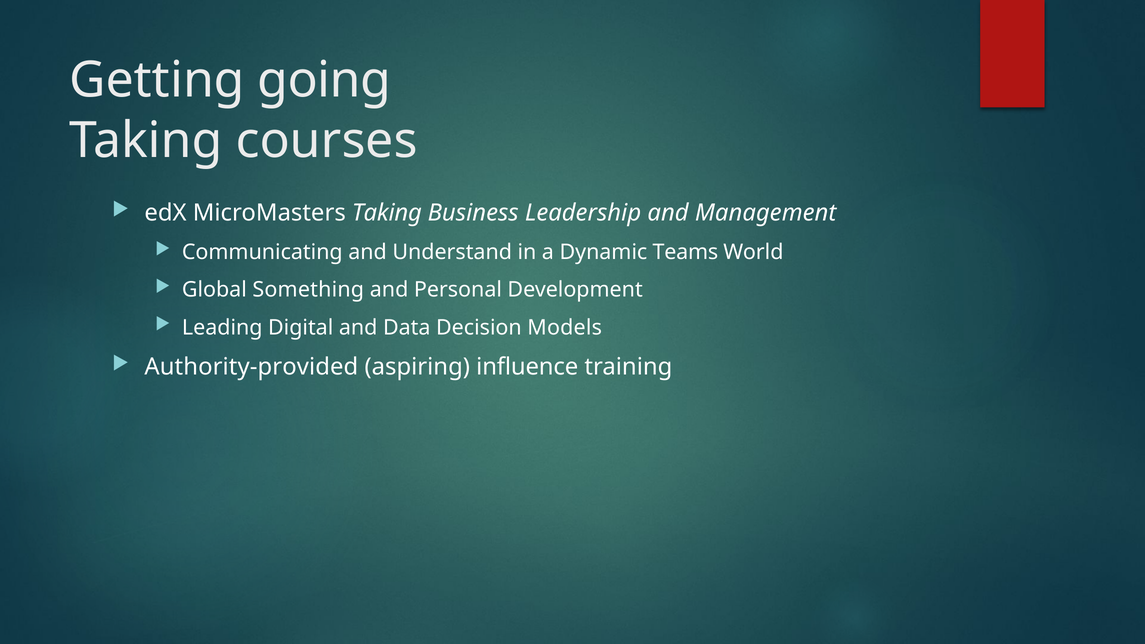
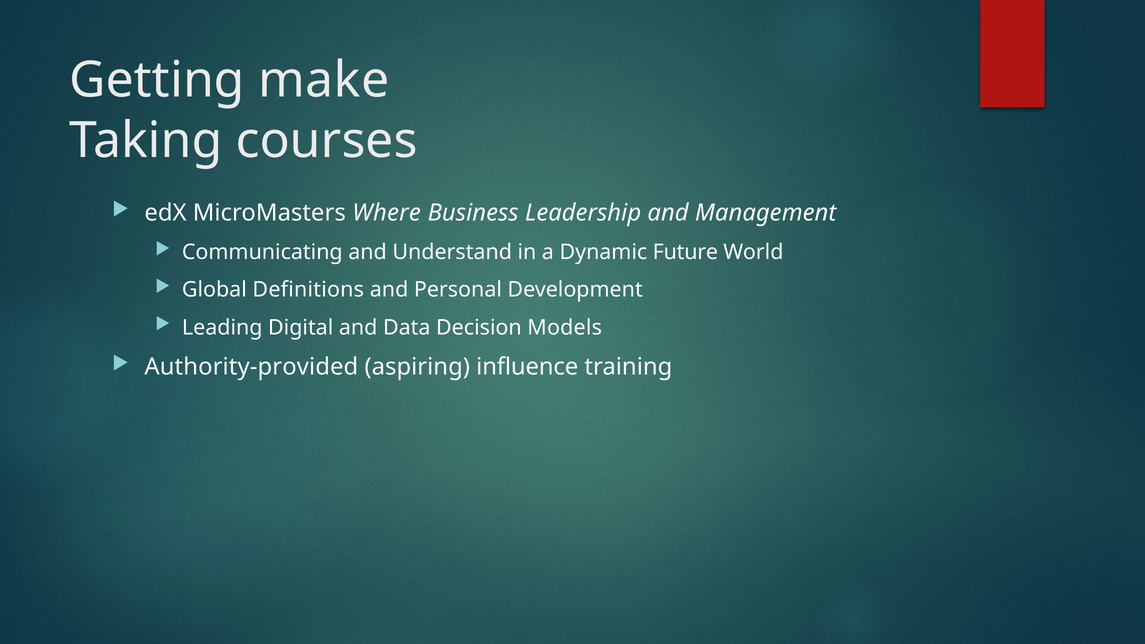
going: going -> make
MicroMasters Taking: Taking -> Where
Teams: Teams -> Future
Something: Something -> Definitions
